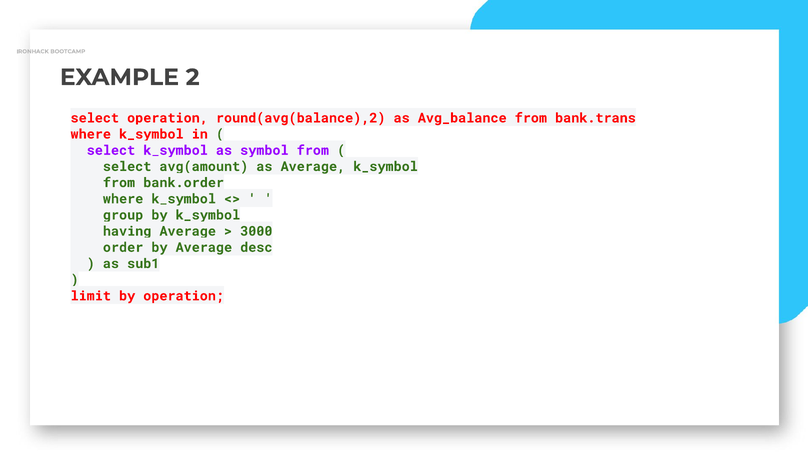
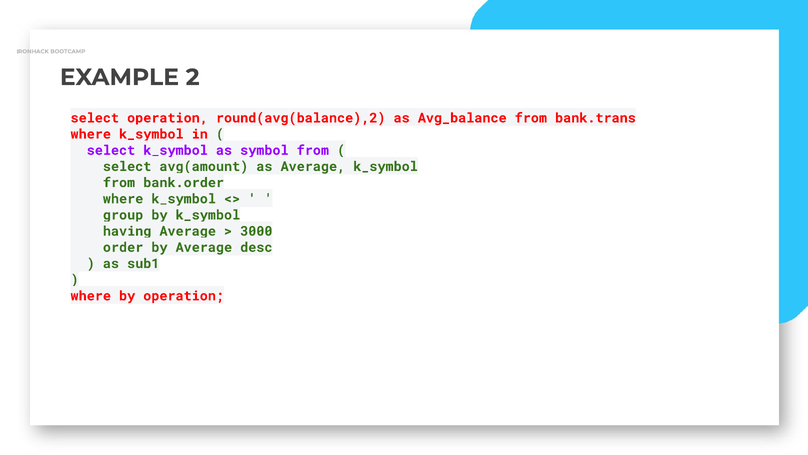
limit at (91, 296): limit -> where
